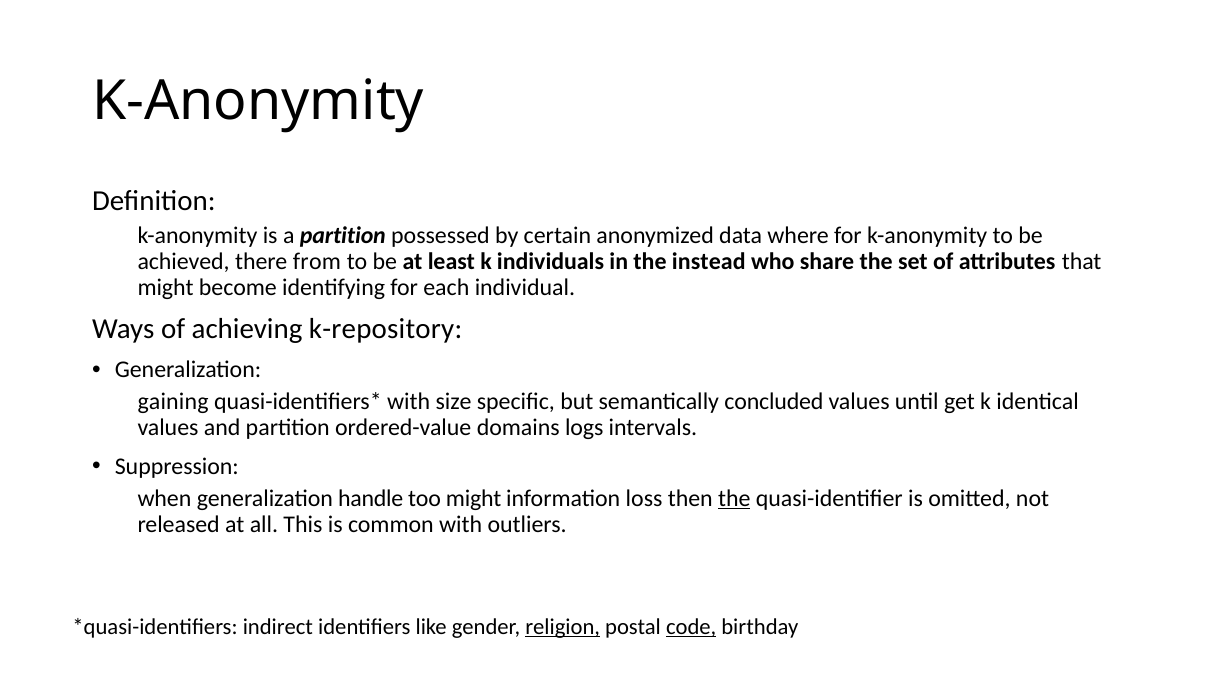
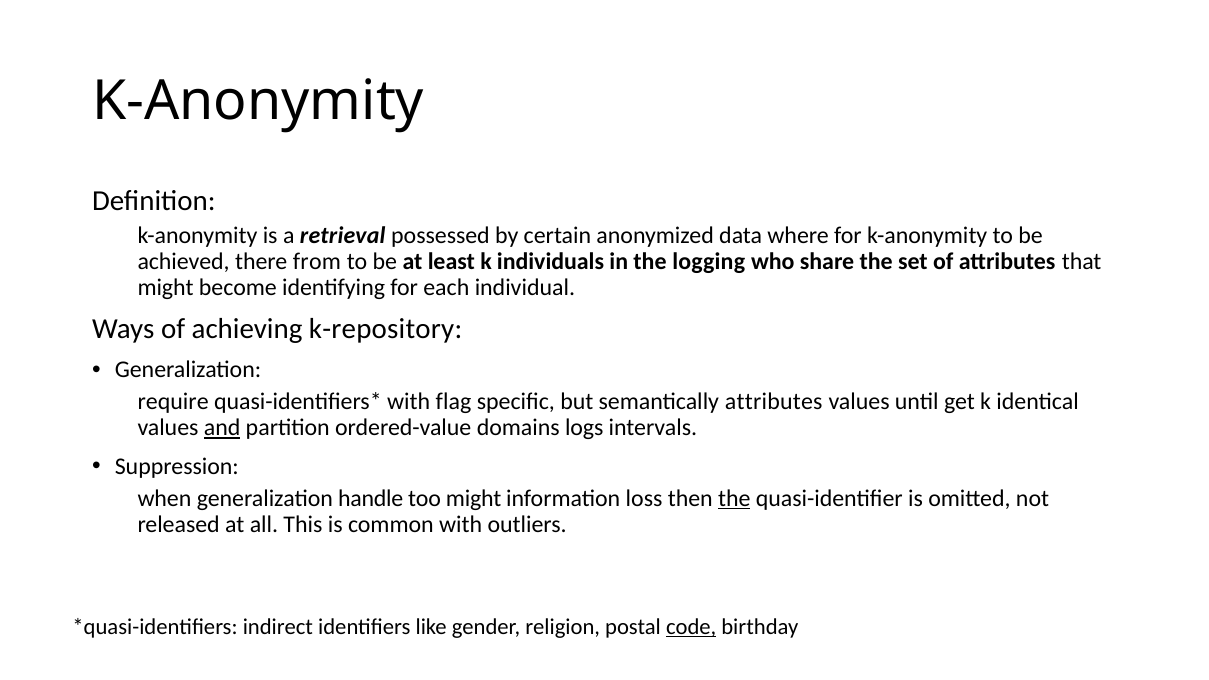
a partition: partition -> retrieval
instead: instead -> logging
gaining: gaining -> require
size: size -> flag
semantically concluded: concluded -> attributes
and underline: none -> present
religion underline: present -> none
